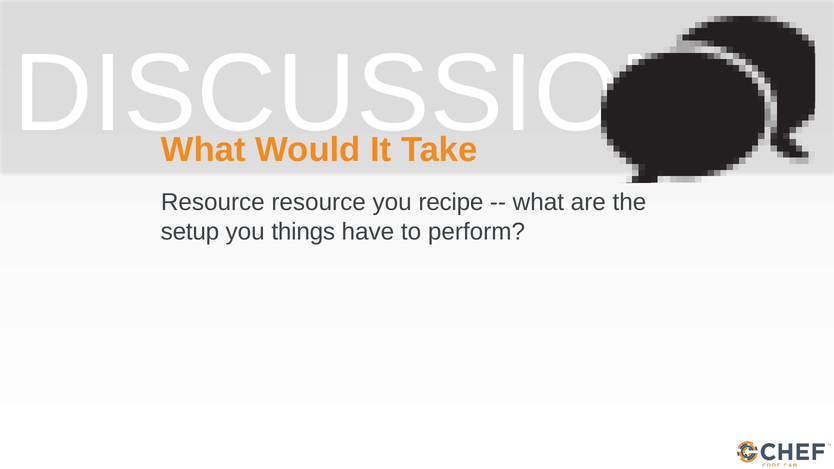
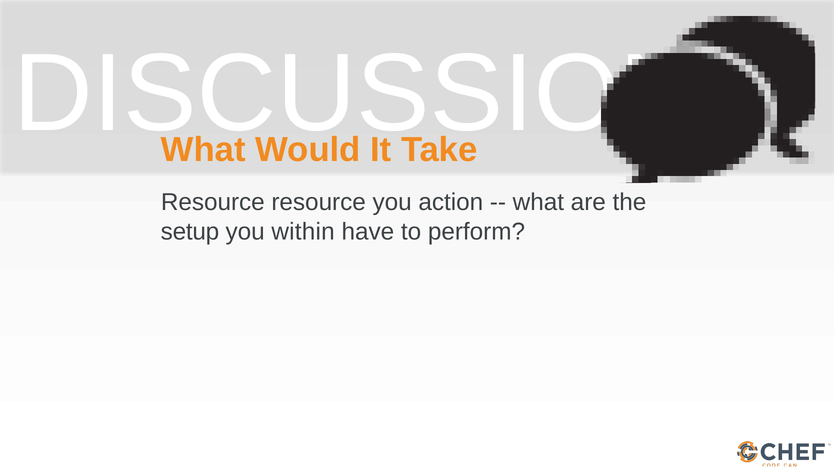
recipe: recipe -> action
things: things -> within
